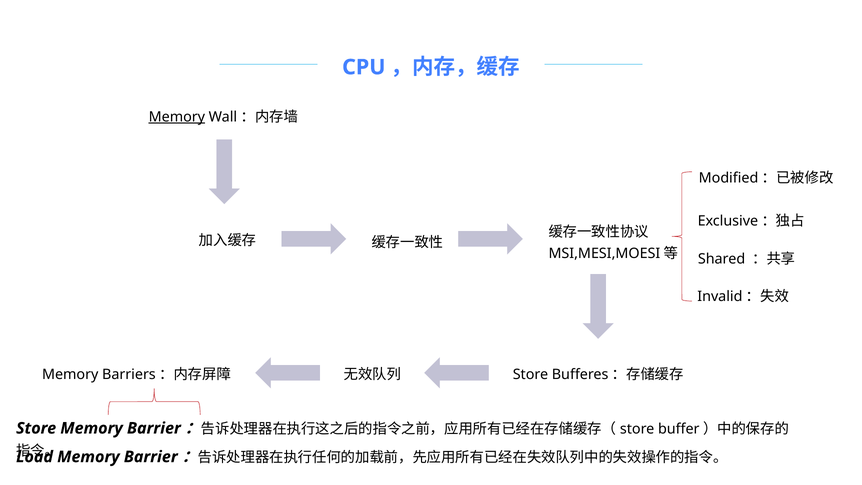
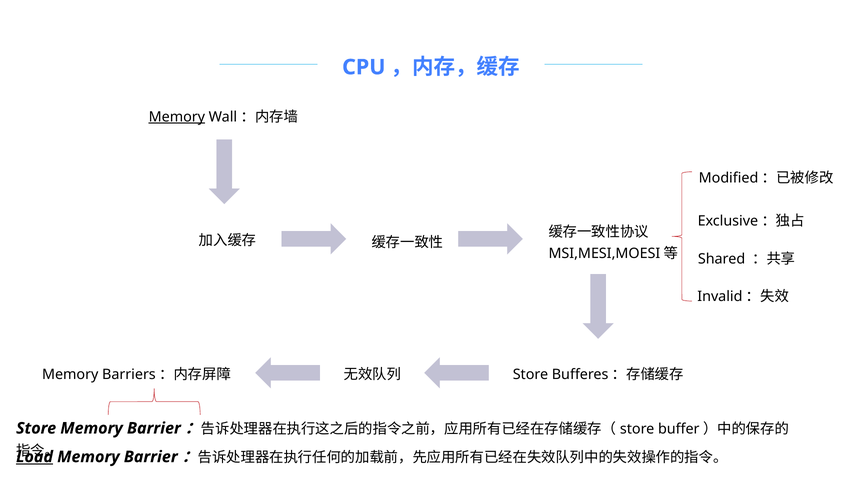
Load underline: none -> present
